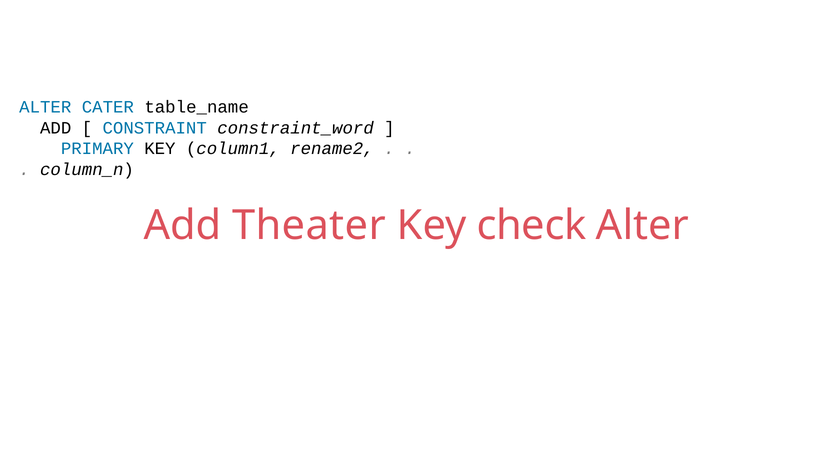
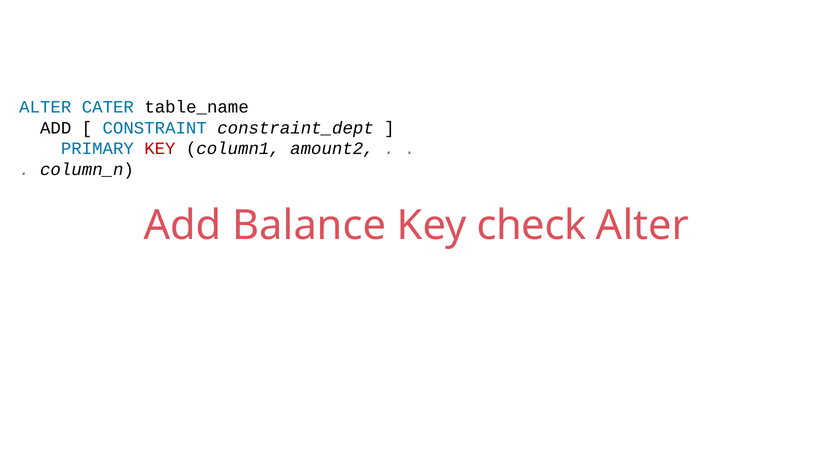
constraint_word: constraint_word -> constraint_dept
KEY at (160, 149) colour: black -> red
rename2: rename2 -> amount2
Theater: Theater -> Balance
